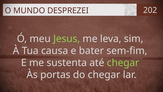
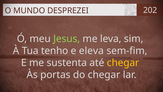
causa: causa -> tenho
bater: bater -> eleva
chegar at (123, 63) colour: light green -> yellow
